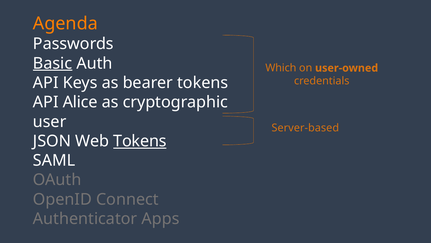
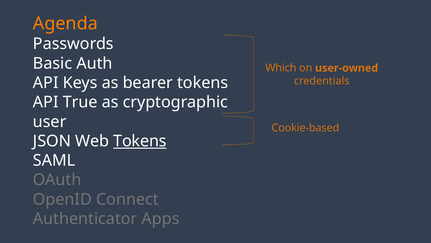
Basic underline: present -> none
Alice: Alice -> True
Server-based: Server-based -> Cookie-based
